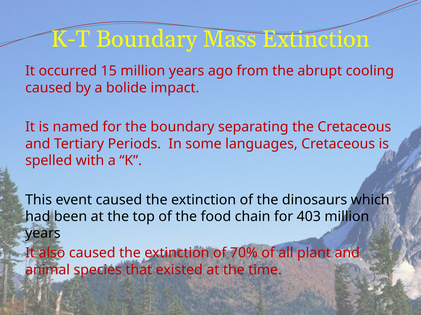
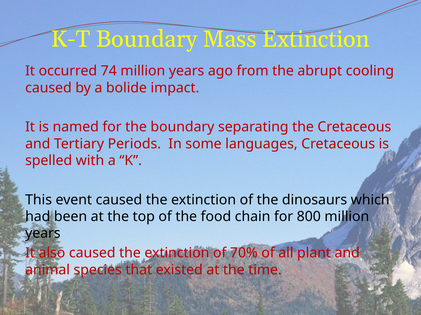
15: 15 -> 74
403: 403 -> 800
